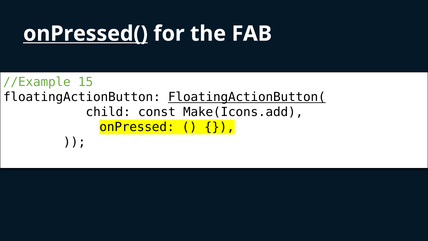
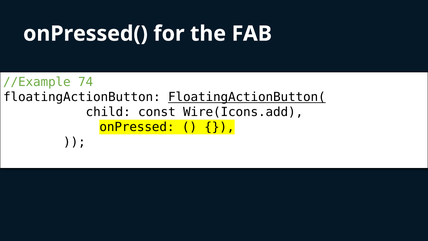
onPressed( underline: present -> none
15: 15 -> 74
Make(Icons.add: Make(Icons.add -> Wire(Icons.add
